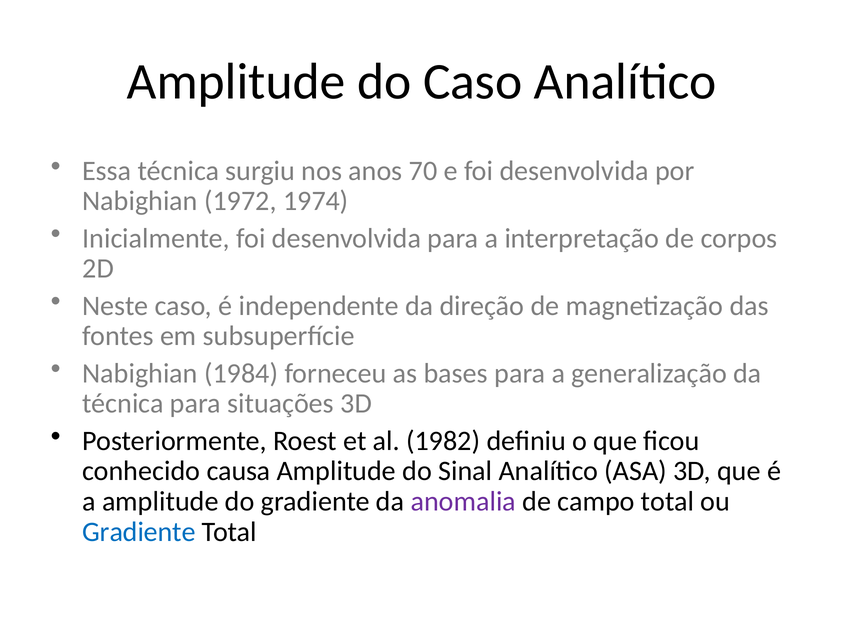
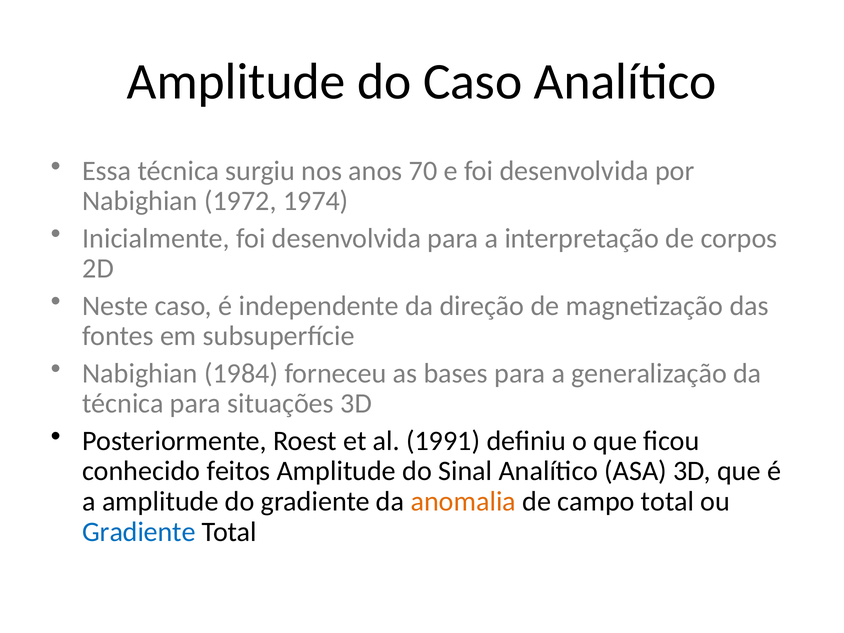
1982: 1982 -> 1991
causa: causa -> feitos
anomalia colour: purple -> orange
